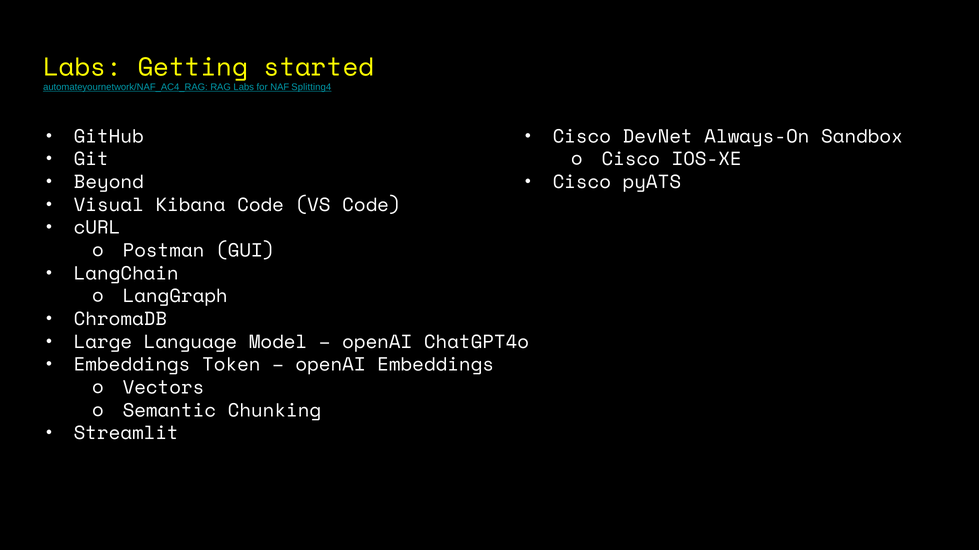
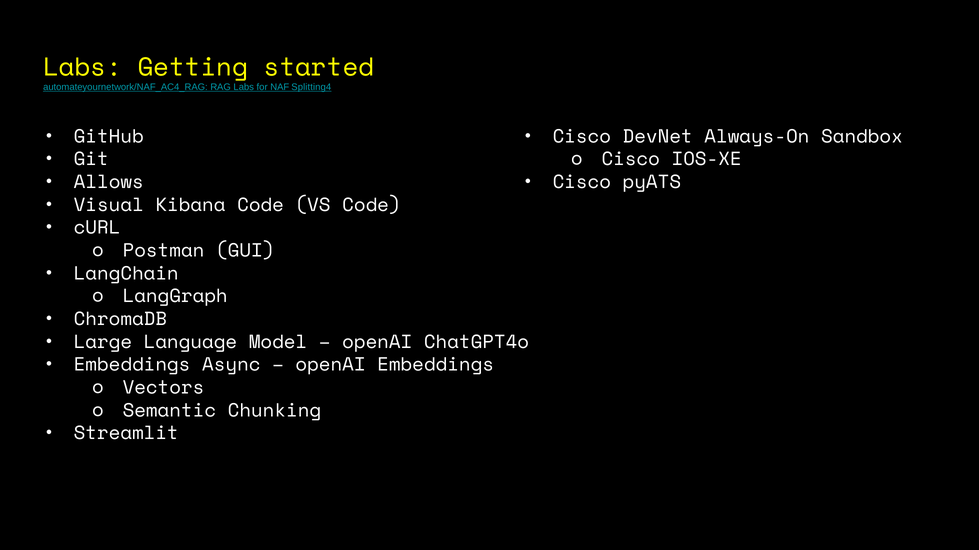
Beyond: Beyond -> Allows
Token: Token -> Async
